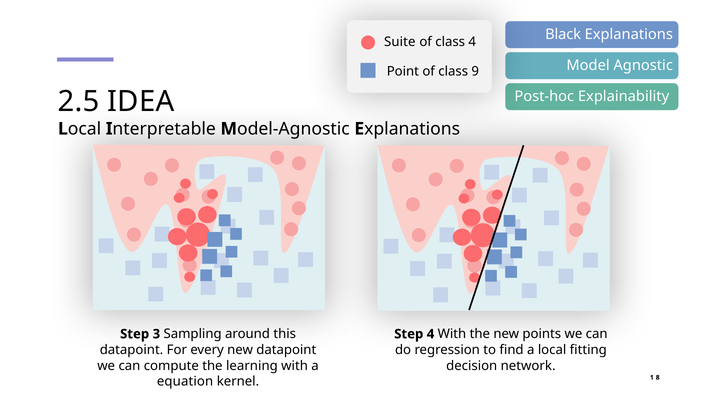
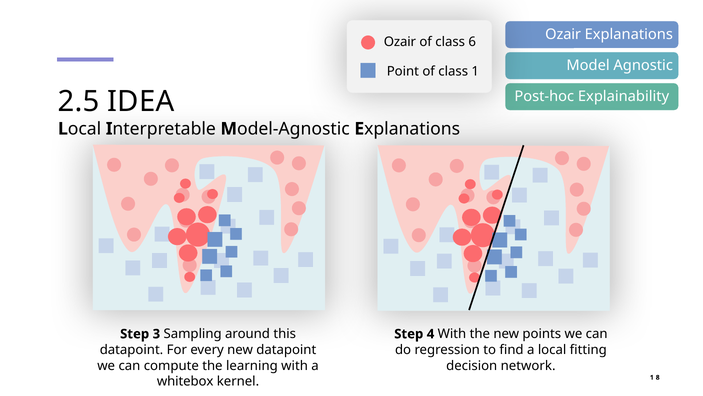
Black at (563, 34): Black -> Ozair
Suite at (400, 42): Suite -> Ozair
class 4: 4 -> 6
class 9: 9 -> 1
equation: equation -> whitebox
